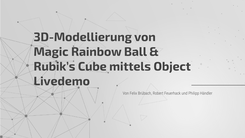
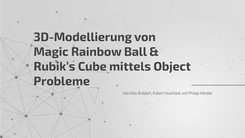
Livedemo: Livedemo -> Probleme
